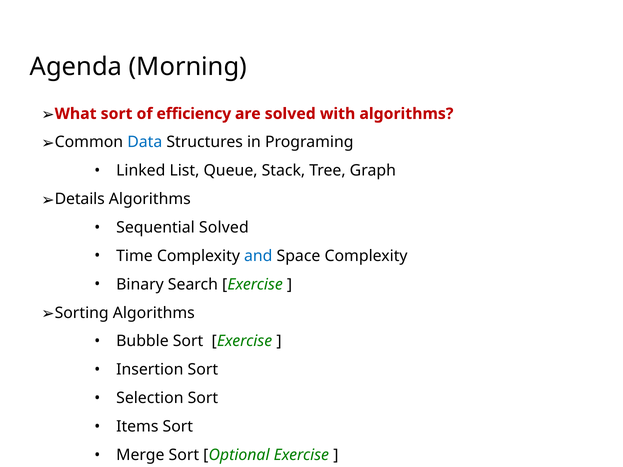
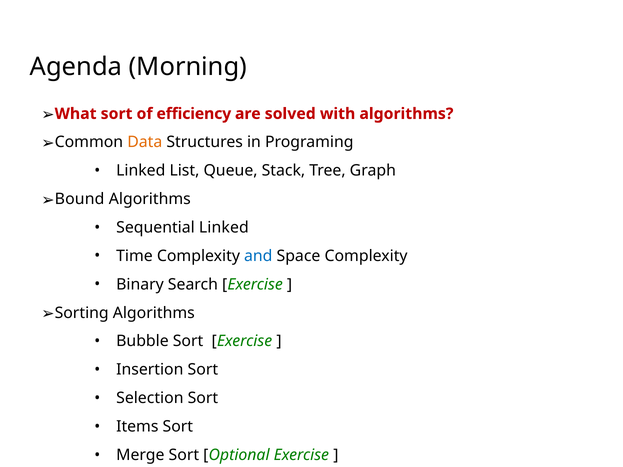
Data colour: blue -> orange
Details: Details -> Bound
Sequential Solved: Solved -> Linked
